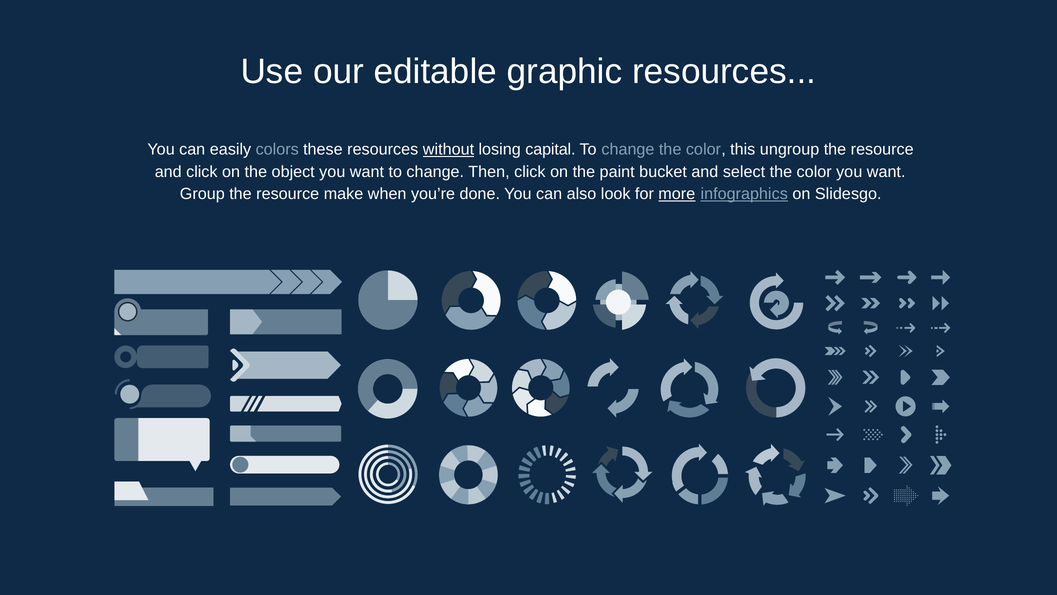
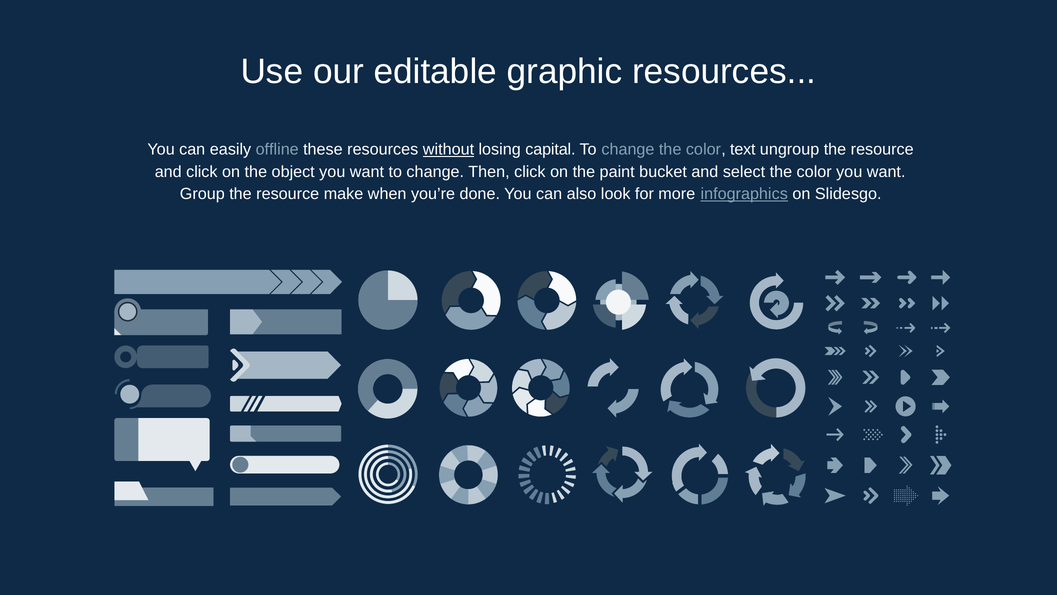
colors: colors -> offline
this: this -> text
more underline: present -> none
